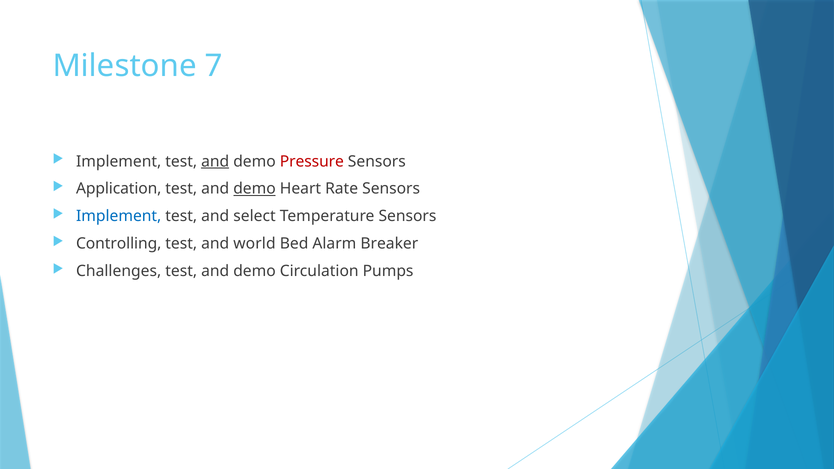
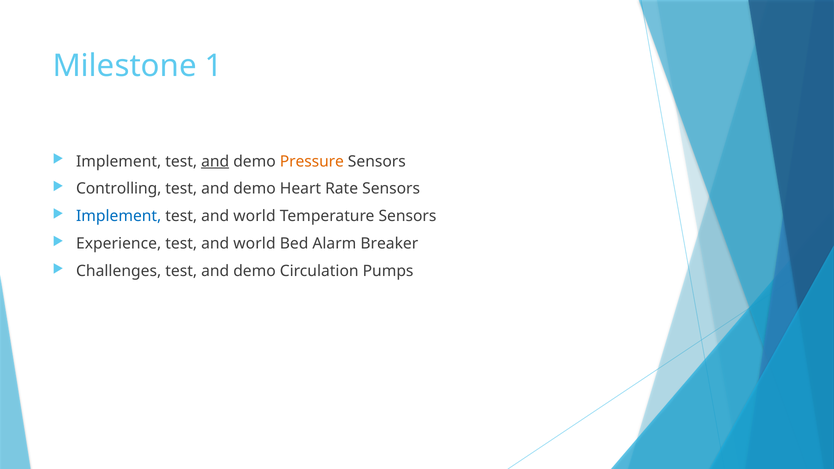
7: 7 -> 1
Pressure colour: red -> orange
Application: Application -> Controlling
demo at (255, 189) underline: present -> none
select at (254, 216): select -> world
Controlling: Controlling -> Experience
